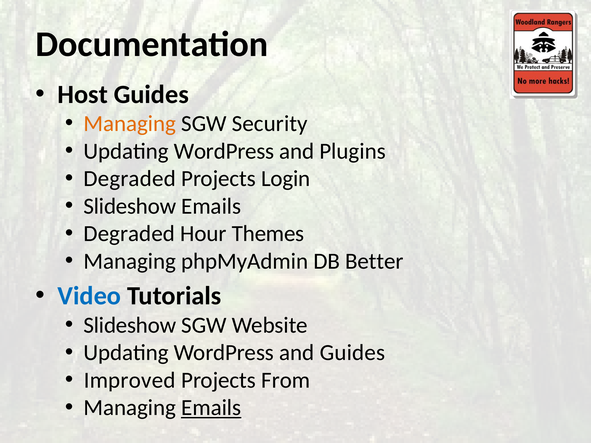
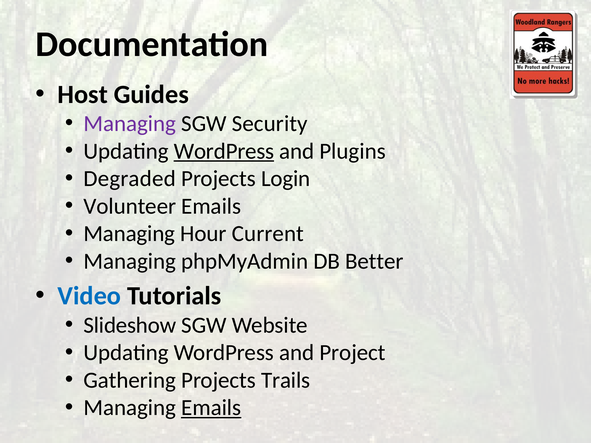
Managing at (130, 124) colour: orange -> purple
WordPress at (224, 151) underline: none -> present
Slideshow at (130, 206): Slideshow -> Volunteer
Degraded at (129, 234): Degraded -> Managing
Themes: Themes -> Current
and Guides: Guides -> Project
Improved: Improved -> Gathering
From: From -> Trails
